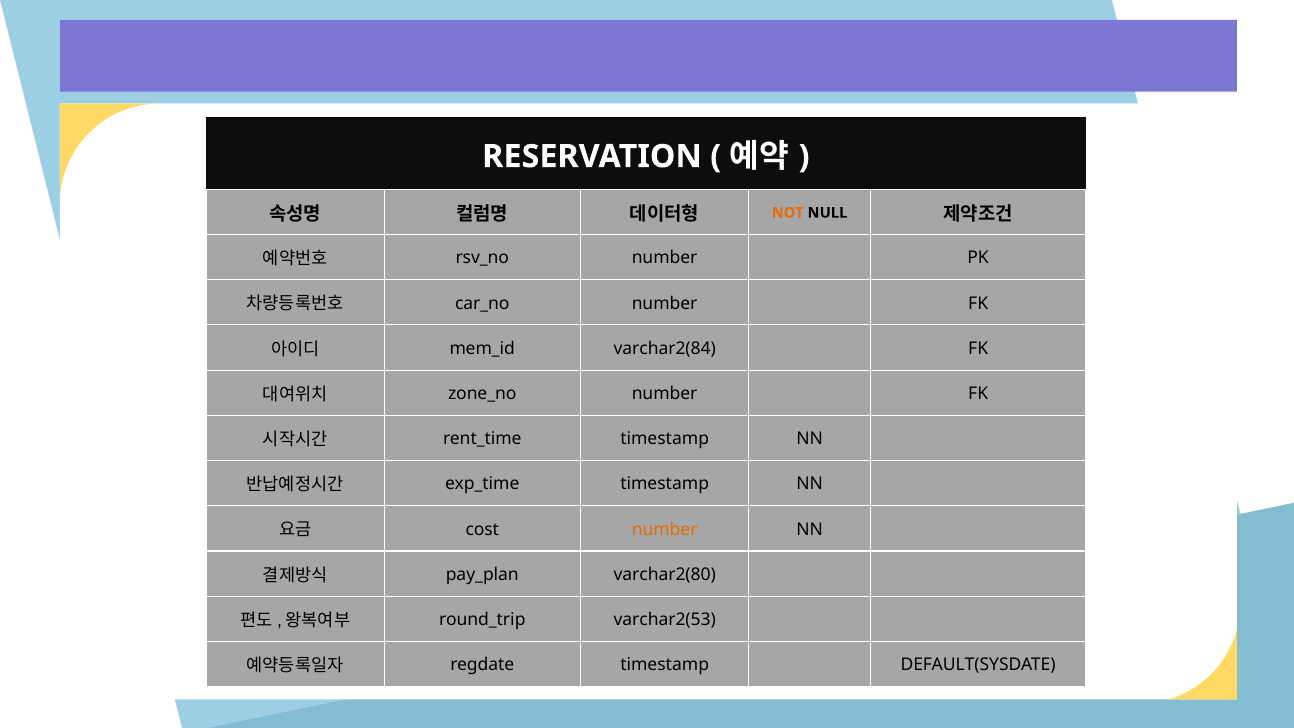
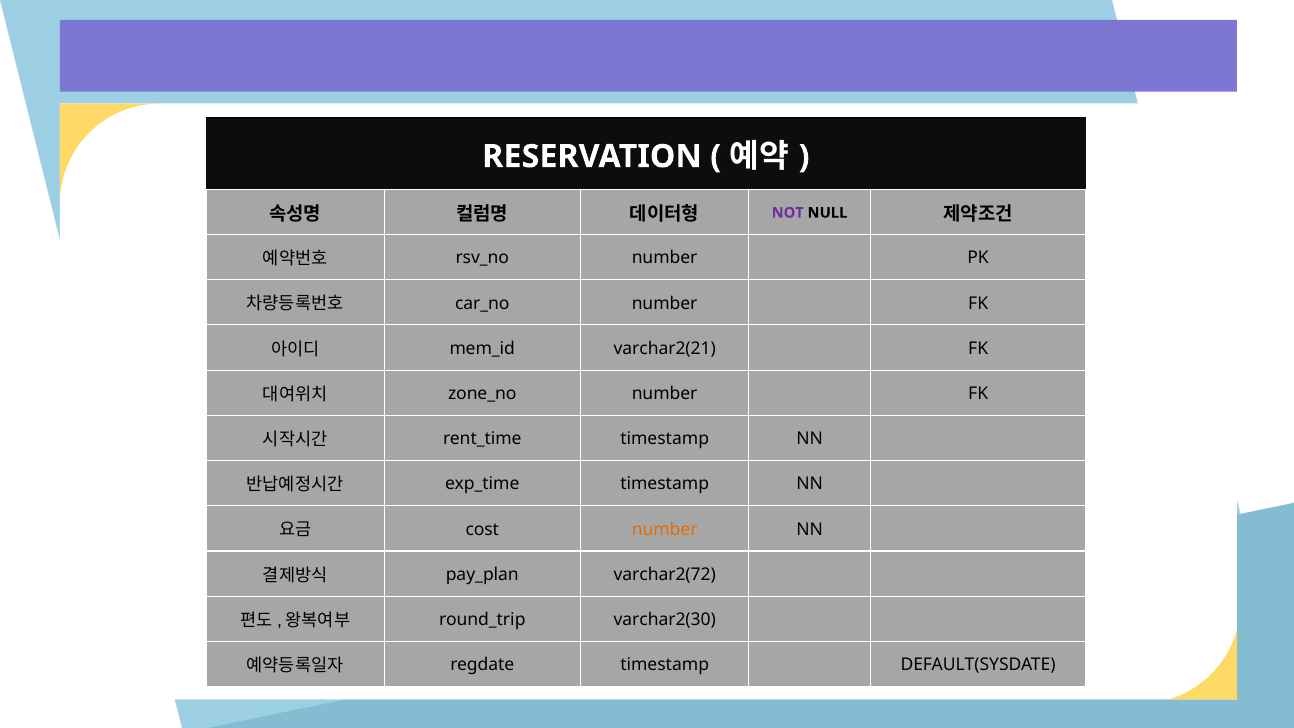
NOT colour: orange -> purple
varchar2(84: varchar2(84 -> varchar2(21
varchar2(80: varchar2(80 -> varchar2(72
varchar2(53: varchar2(53 -> varchar2(30
